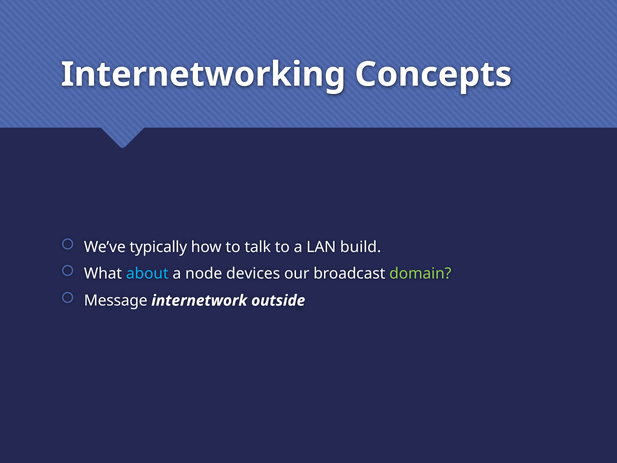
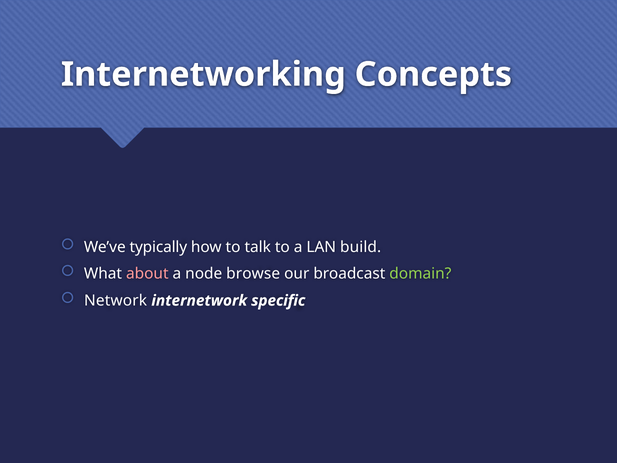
about colour: light blue -> pink
devices: devices -> browse
Message: Message -> Network
outside: outside -> specific
